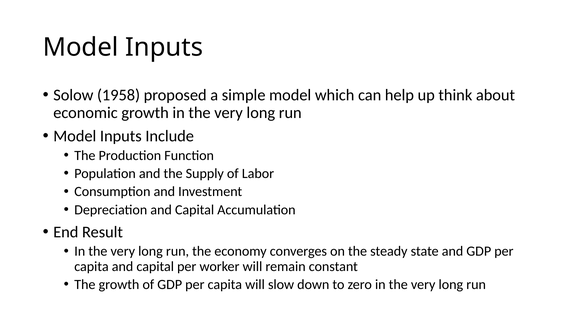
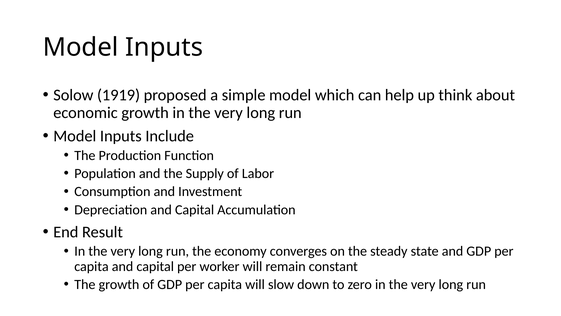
1958: 1958 -> 1919
